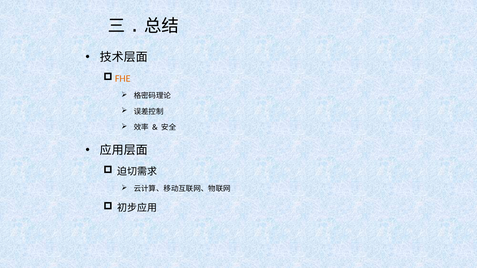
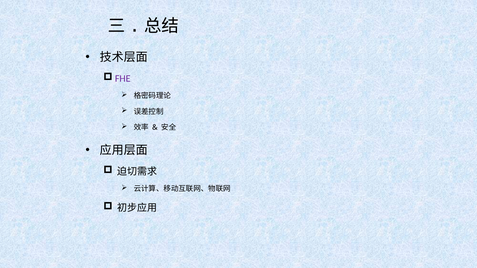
FHE colour: orange -> purple
